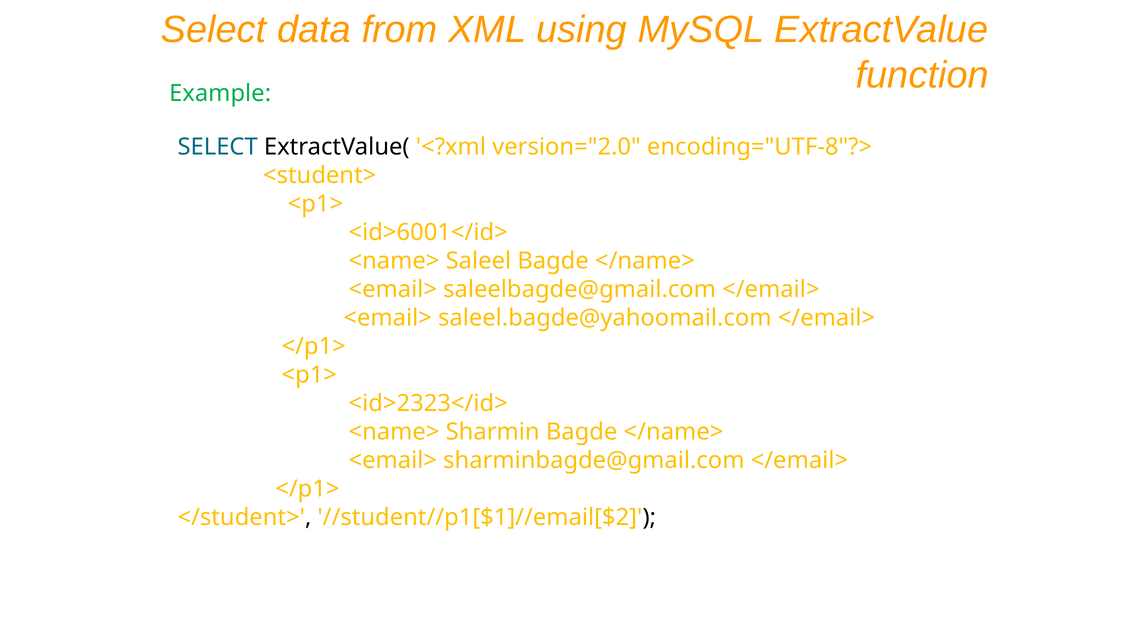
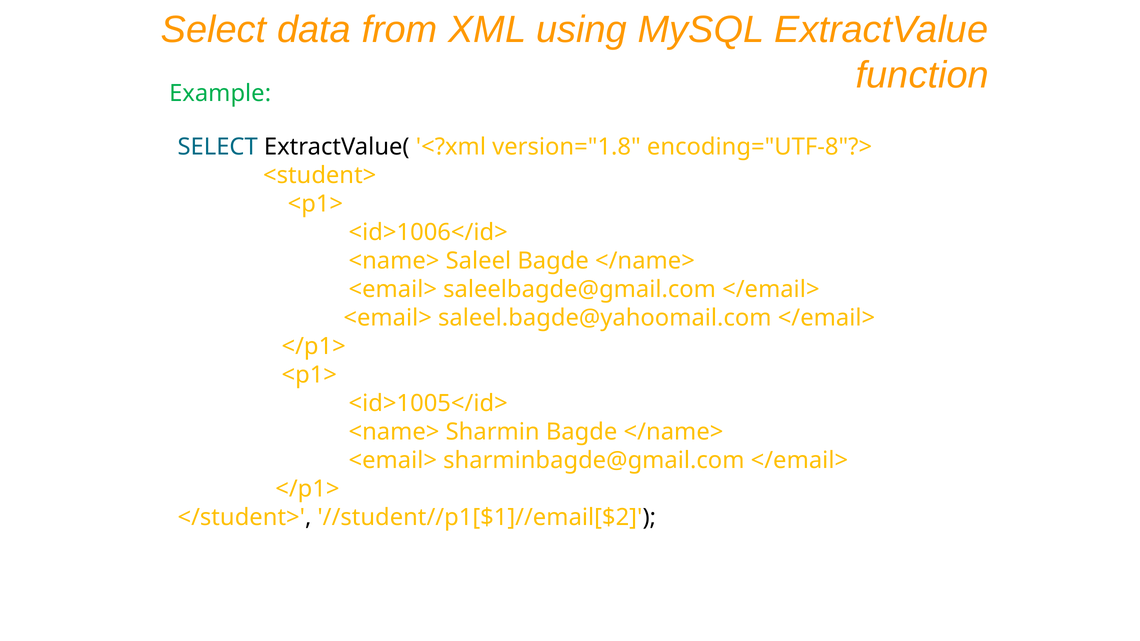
version="2.0: version="2.0 -> version="1.8
<id>6001</id>: <id>6001</id> -> <id>1006</id>
<id>2323</id>: <id>2323</id> -> <id>1005</id>
